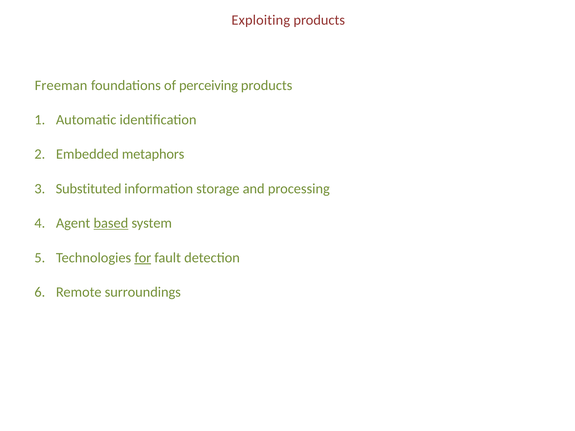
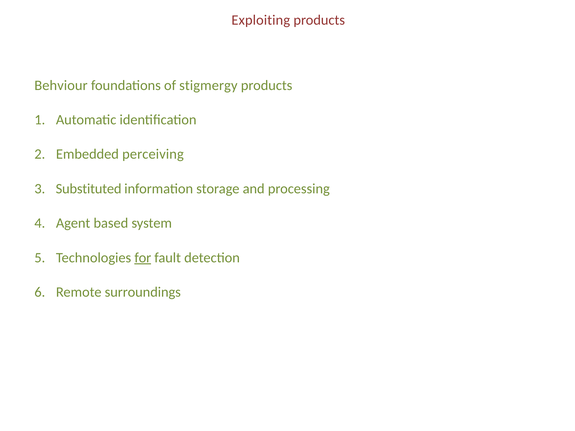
Freeman: Freeman -> Behviour
perceiving: perceiving -> stigmergy
metaphors: metaphors -> perceiving
based underline: present -> none
